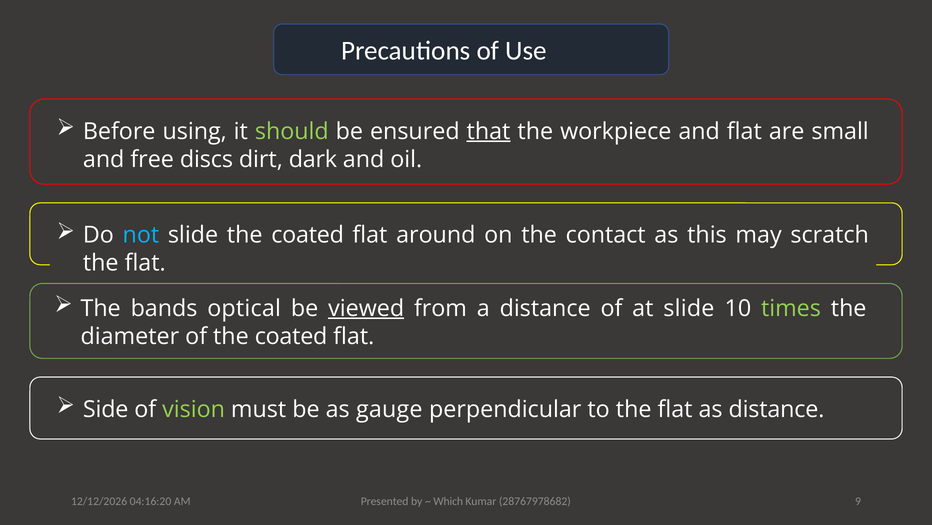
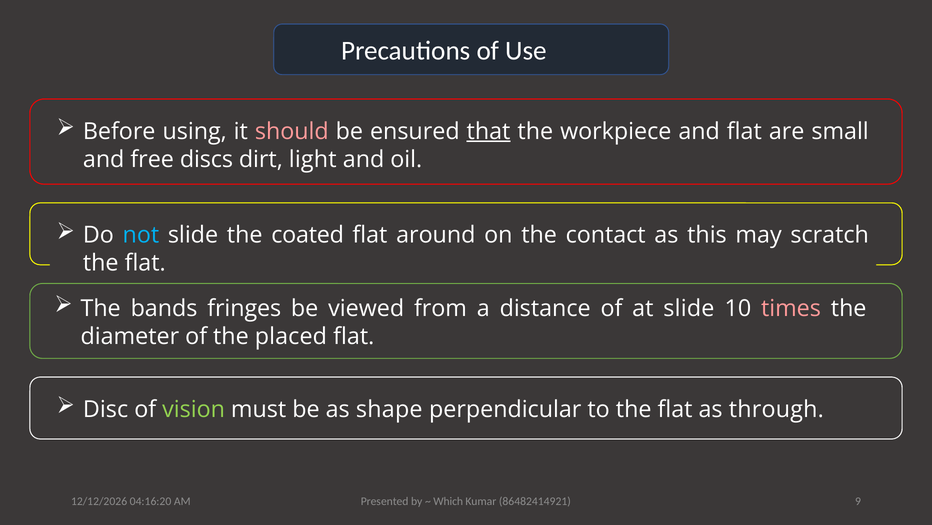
should colour: light green -> pink
dark: dark -> light
optical: optical -> fringes
viewed underline: present -> none
times colour: light green -> pink
of the coated: coated -> placed
Side: Side -> Disc
gauge: gauge -> shape
as distance: distance -> through
28767978682: 28767978682 -> 86482414921
